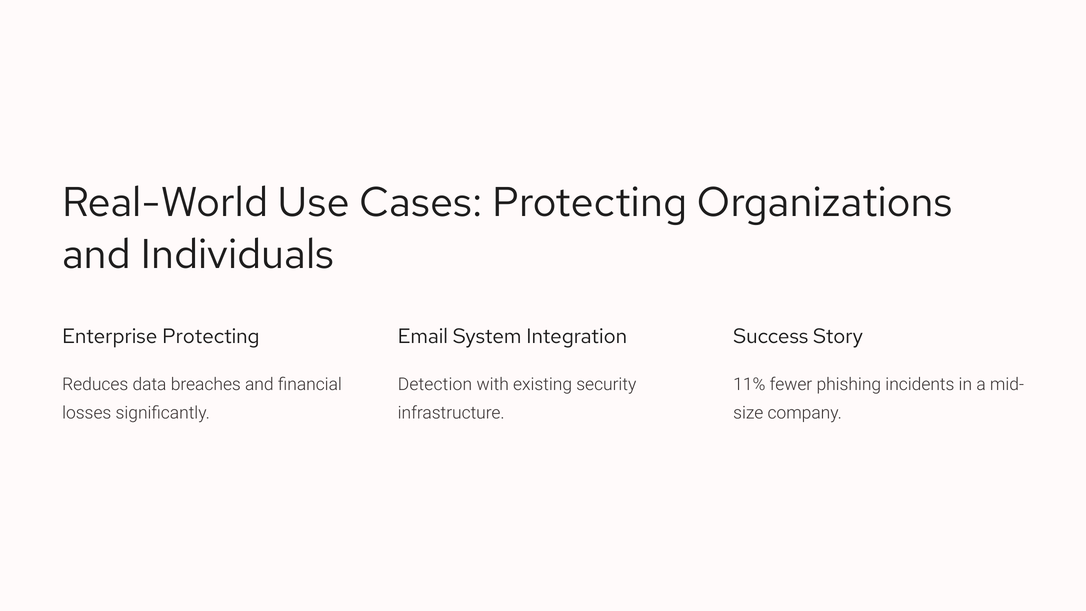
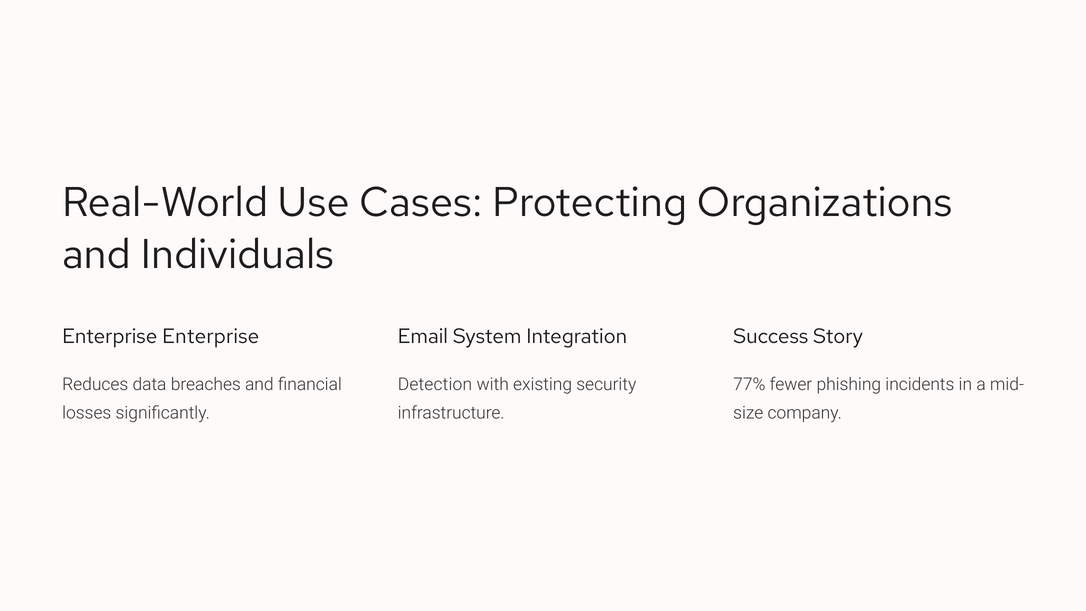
Enterprise Protecting: Protecting -> Enterprise
11%: 11% -> 77%
